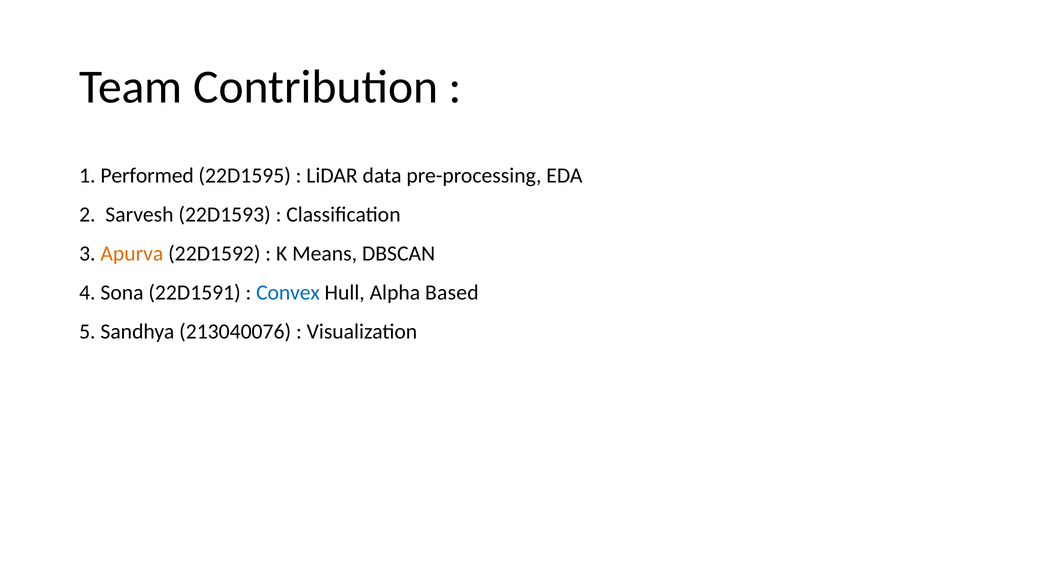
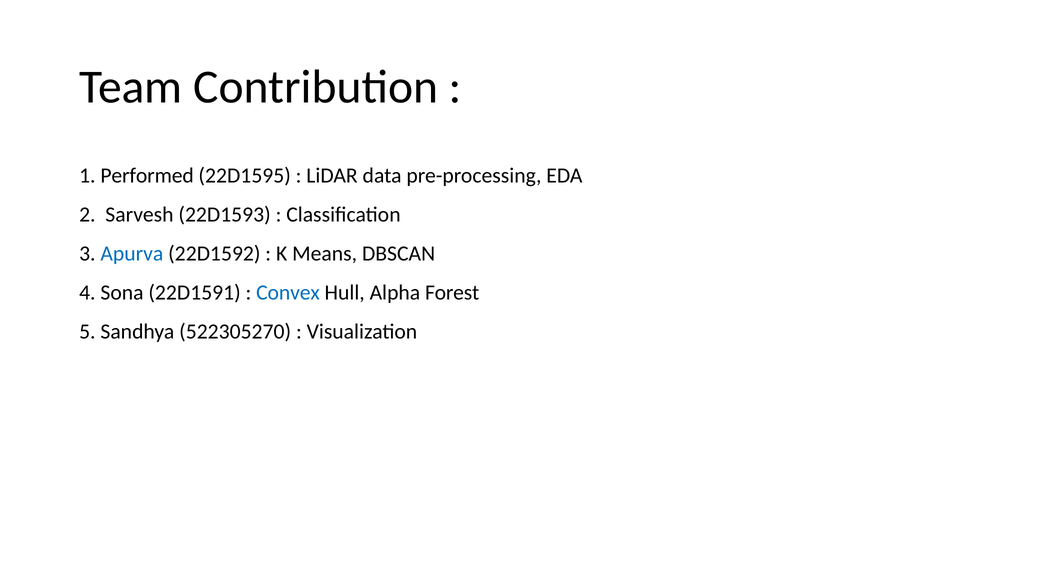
Apurva colour: orange -> blue
Based: Based -> Forest
213040076: 213040076 -> 522305270
